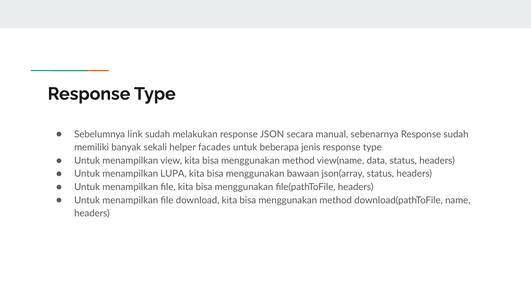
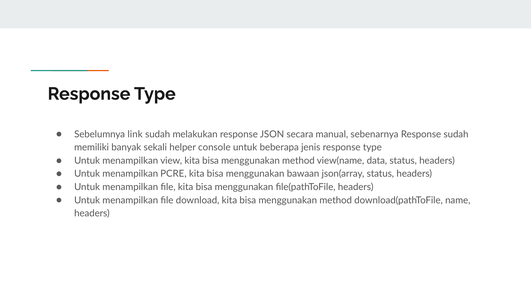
facades: facades -> console
LUPA: LUPA -> PCRE
